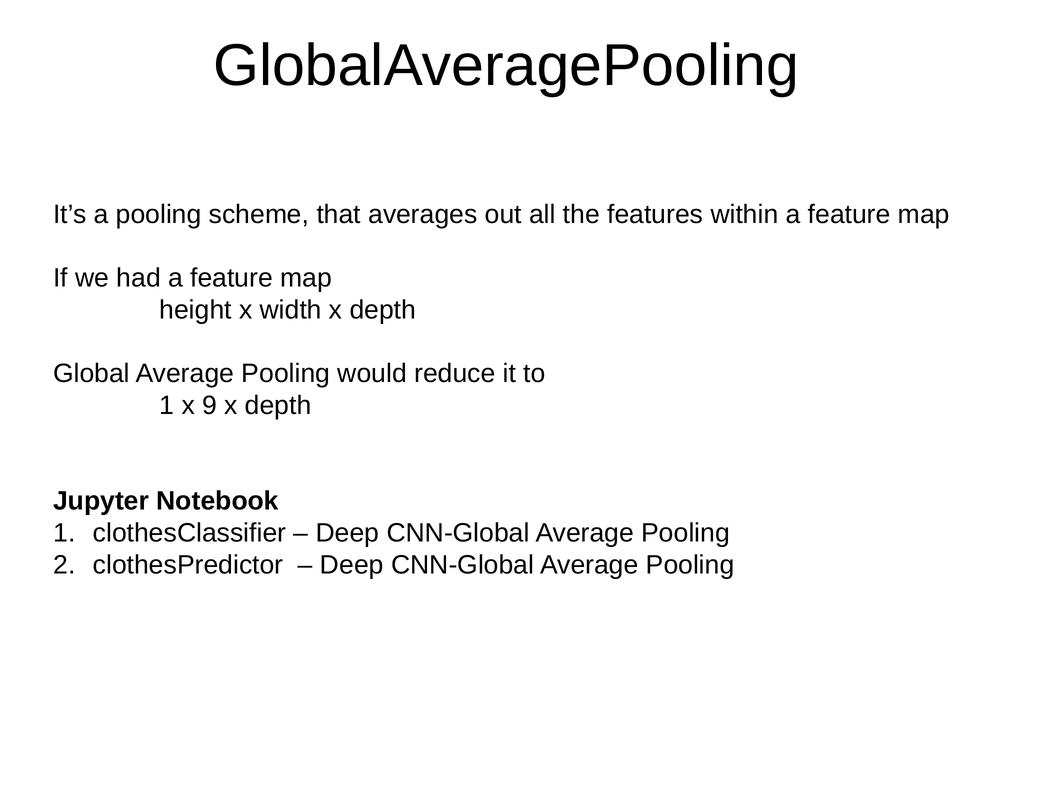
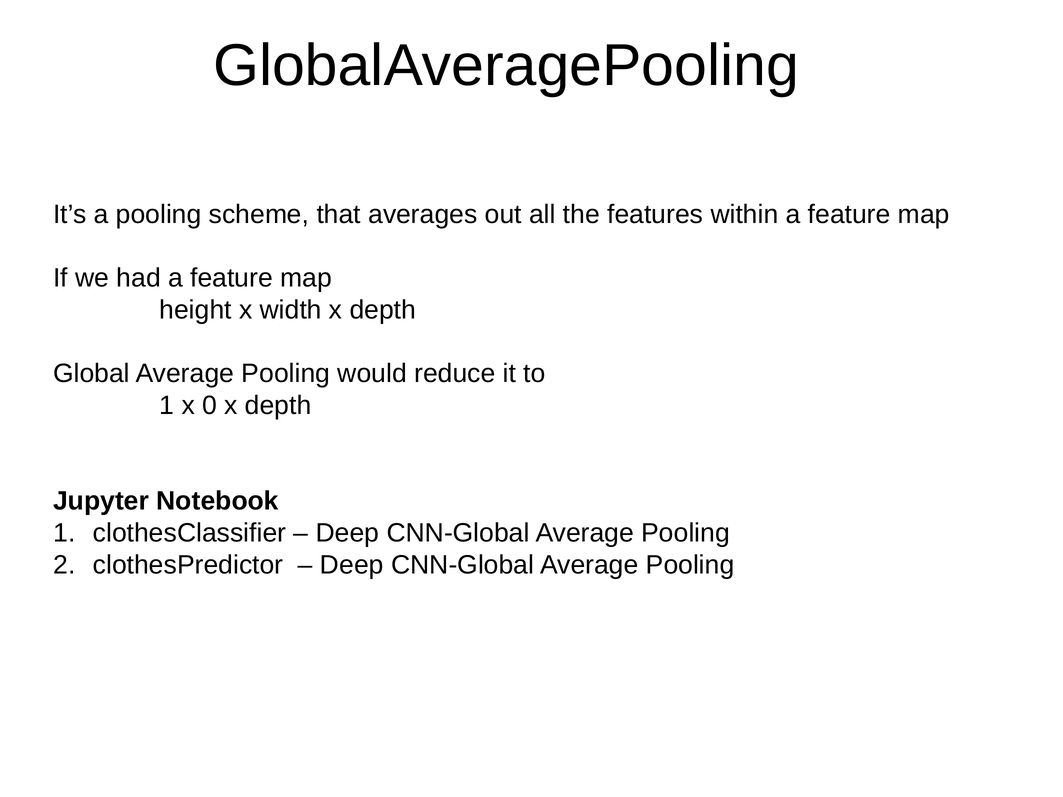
9: 9 -> 0
